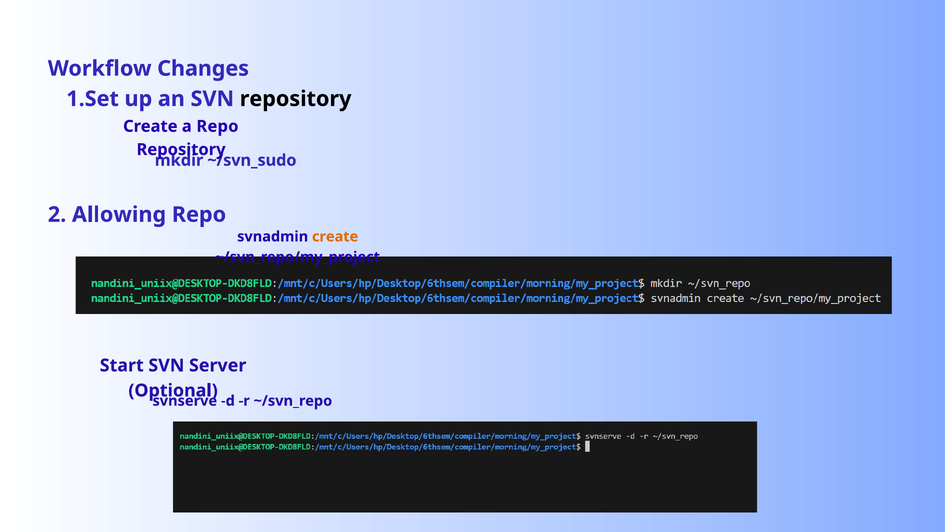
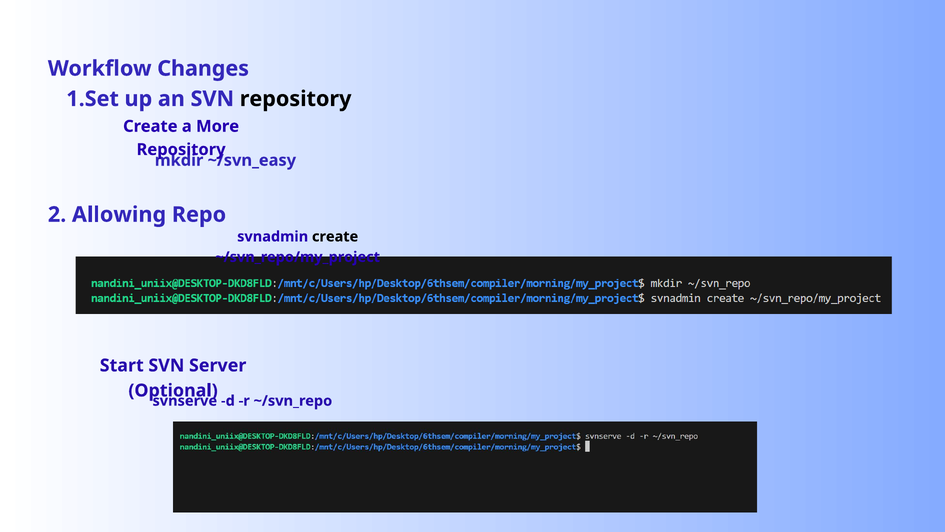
a Repo: Repo -> More
~/svn_sudo: ~/svn_sudo -> ~/svn_easy
create at (335, 236) colour: orange -> black
